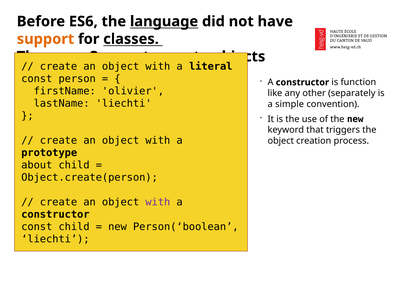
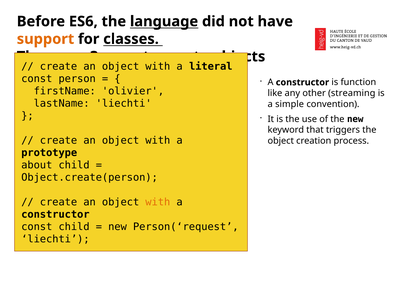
separately: separately -> streaming
with at (158, 202) colour: purple -> orange
Person(‘boolean: Person(‘boolean -> Person(‘request
